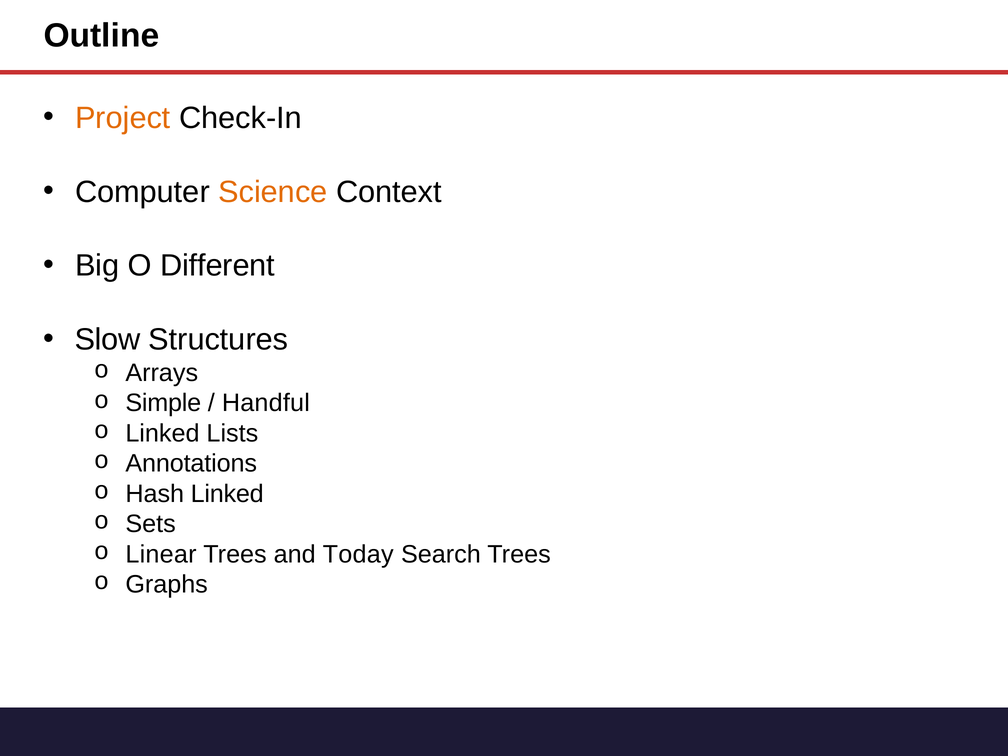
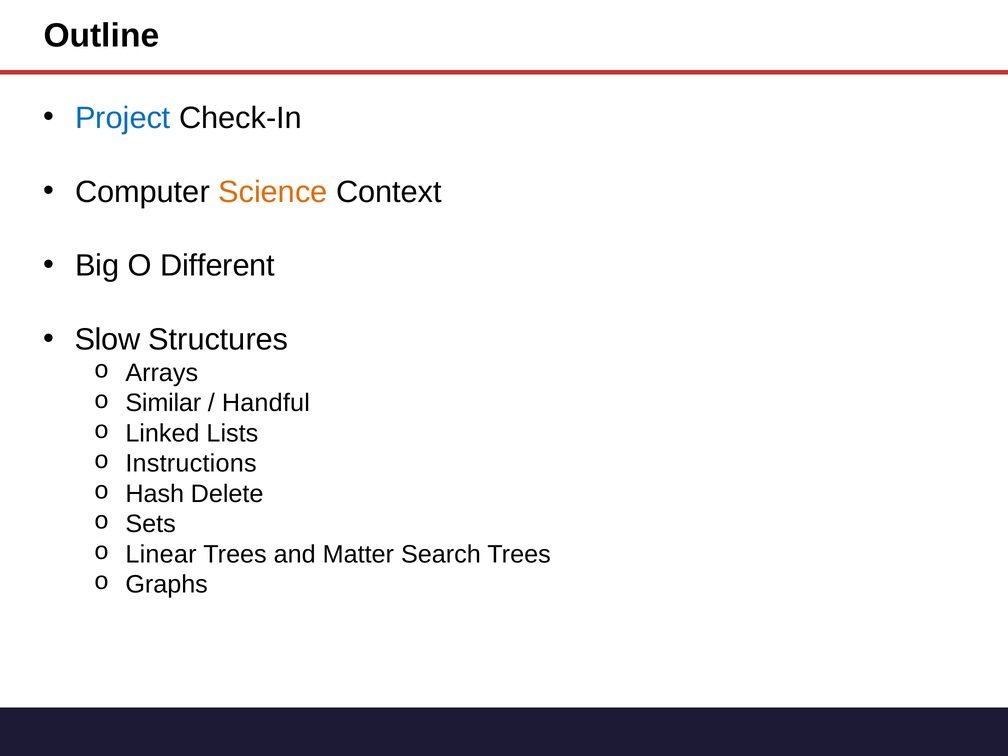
Project colour: orange -> blue
Simple: Simple -> Similar
Annotations: Annotations -> Instructions
Hash Linked: Linked -> Delete
Today: Today -> Matter
